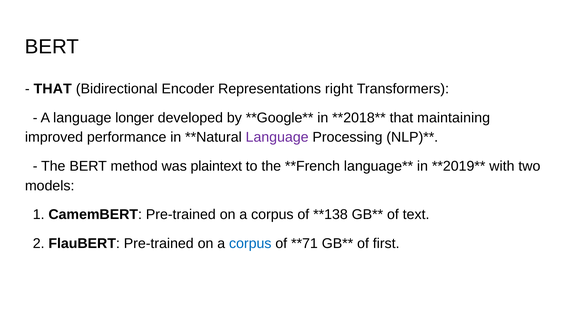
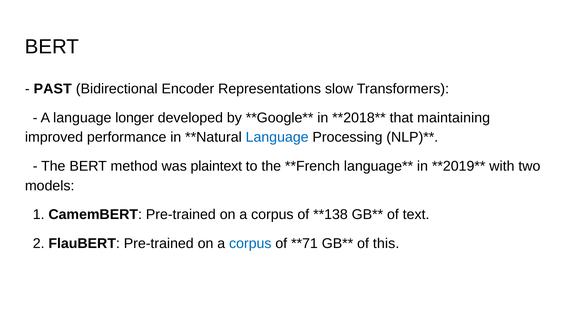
THAT at (53, 89): THAT -> PAST
right: right -> slow
Language at (277, 137) colour: purple -> blue
first: first -> this
